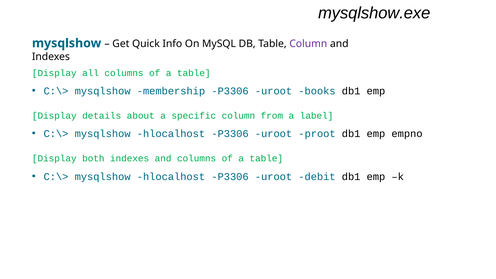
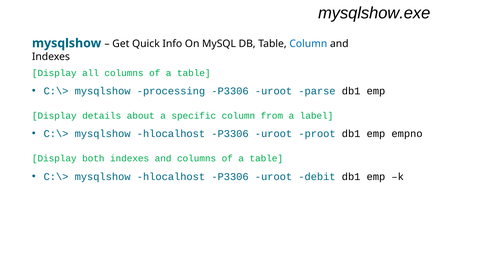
Column at (308, 44) colour: purple -> blue
membership: membership -> processing
books: books -> parse
